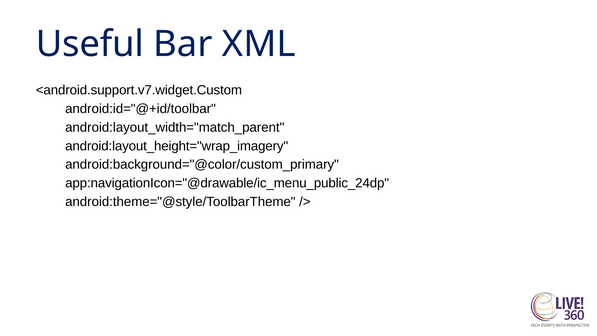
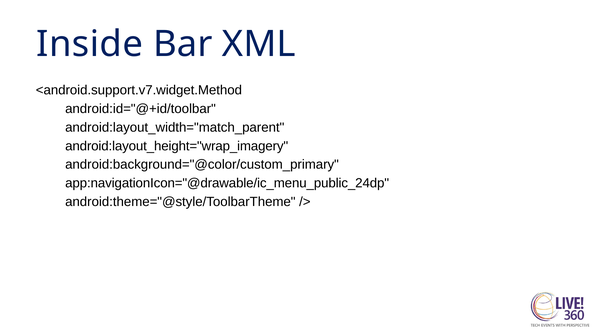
Useful: Useful -> Inside
<android.support.v7.widget.Custom: <android.support.v7.widget.Custom -> <android.support.v7.widget.Method
